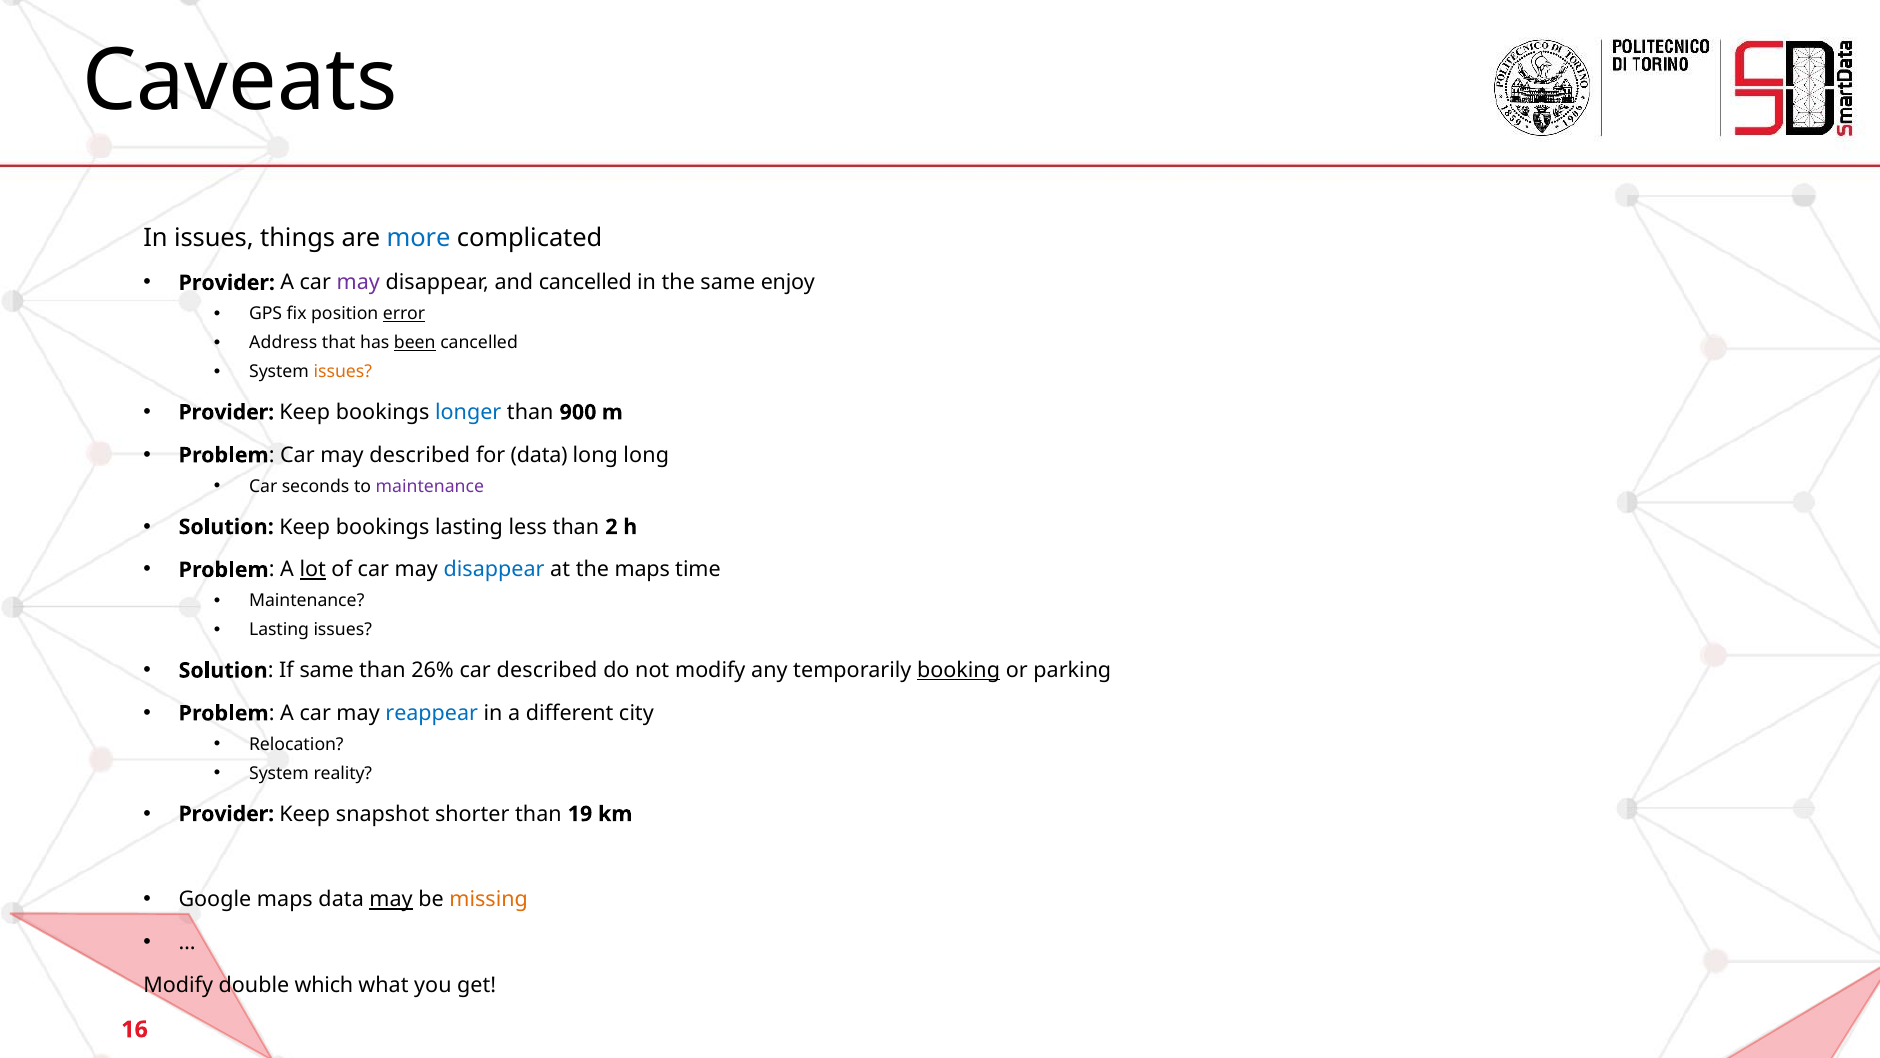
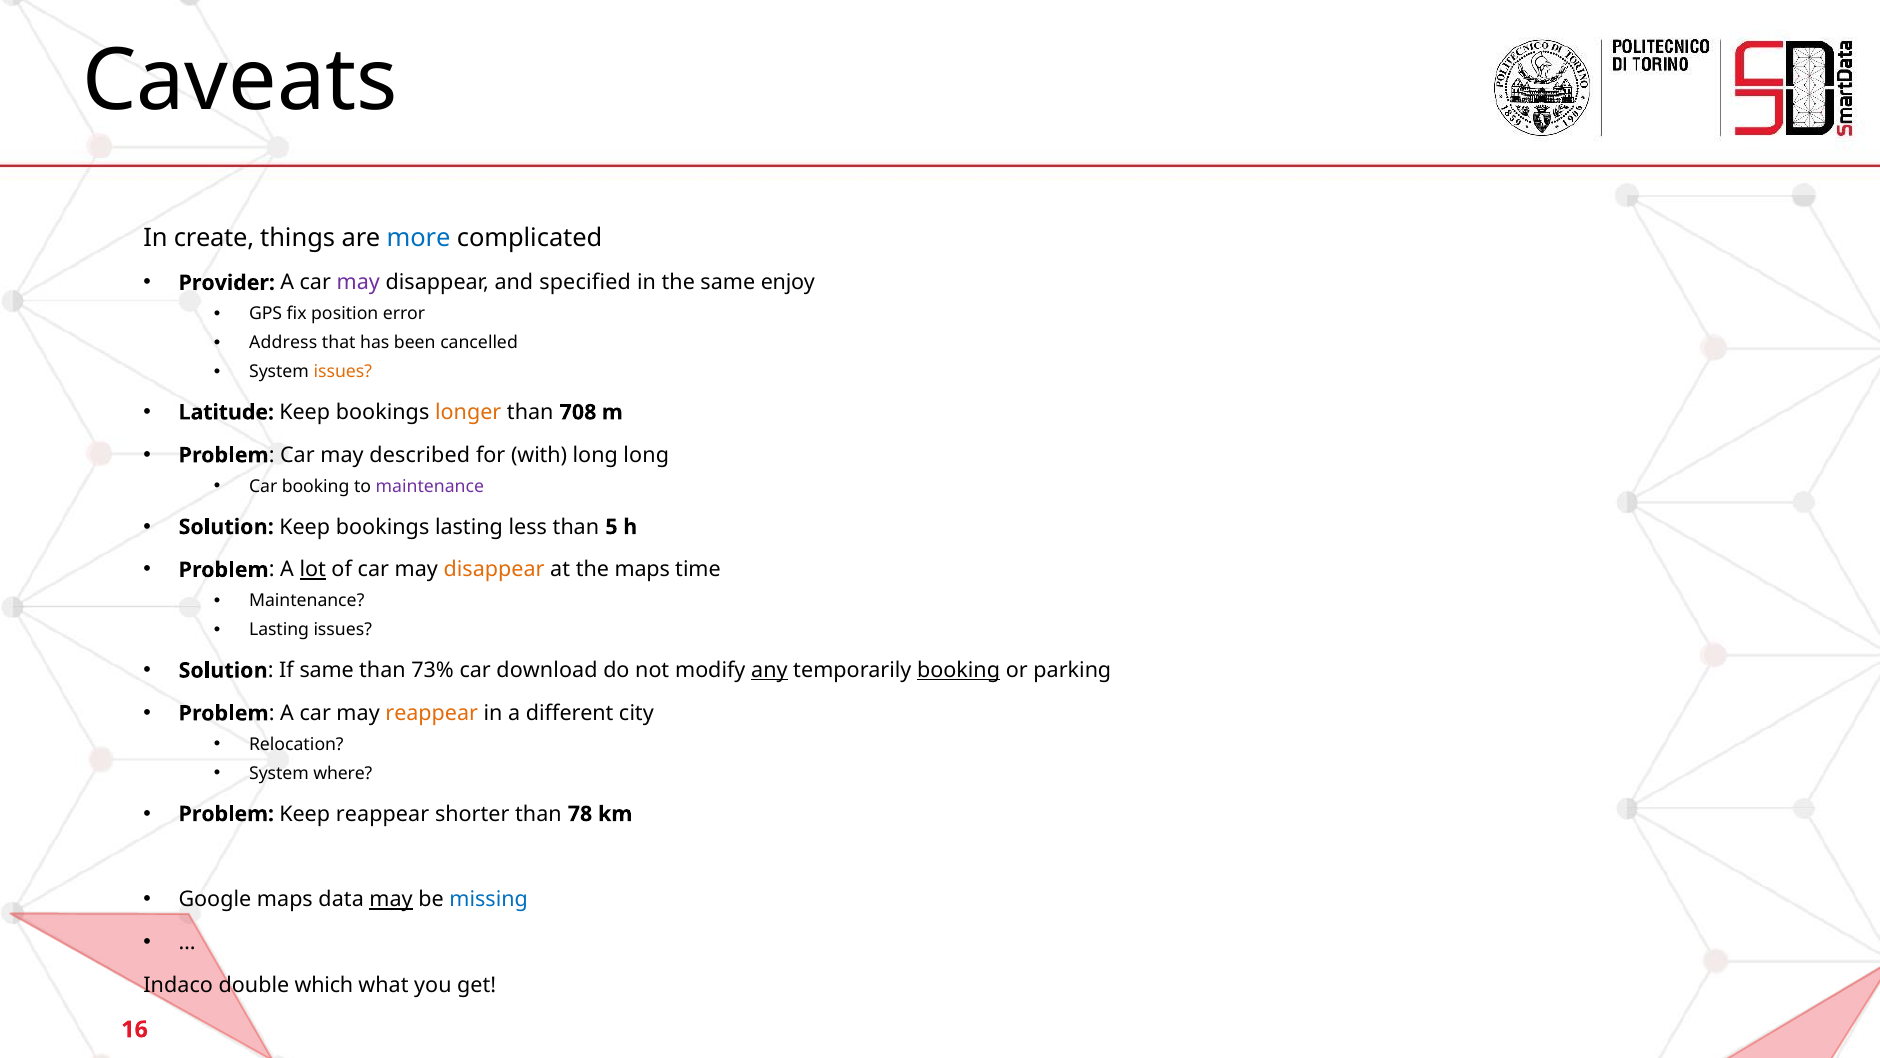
In issues: issues -> create
and cancelled: cancelled -> specified
error underline: present -> none
been underline: present -> none
Provider at (226, 412): Provider -> Latitude
longer colour: blue -> orange
900: 900 -> 708
for data: data -> with
Car seconds: seconds -> booking
2: 2 -> 5
disappear at (494, 570) colour: blue -> orange
26%: 26% -> 73%
car described: described -> download
any underline: none -> present
reappear at (432, 713) colour: blue -> orange
reality: reality -> where
Provider at (226, 814): Provider -> Problem
Keep snapshot: snapshot -> reappear
19: 19 -> 78
missing colour: orange -> blue
Modify at (178, 985): Modify -> Indaco
